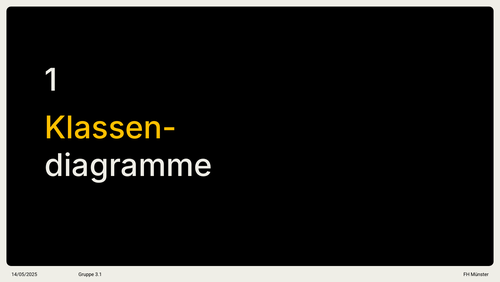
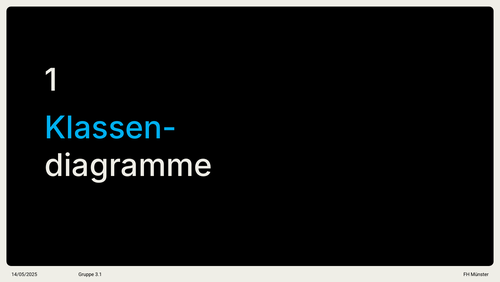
Klassen- colour: yellow -> light blue
